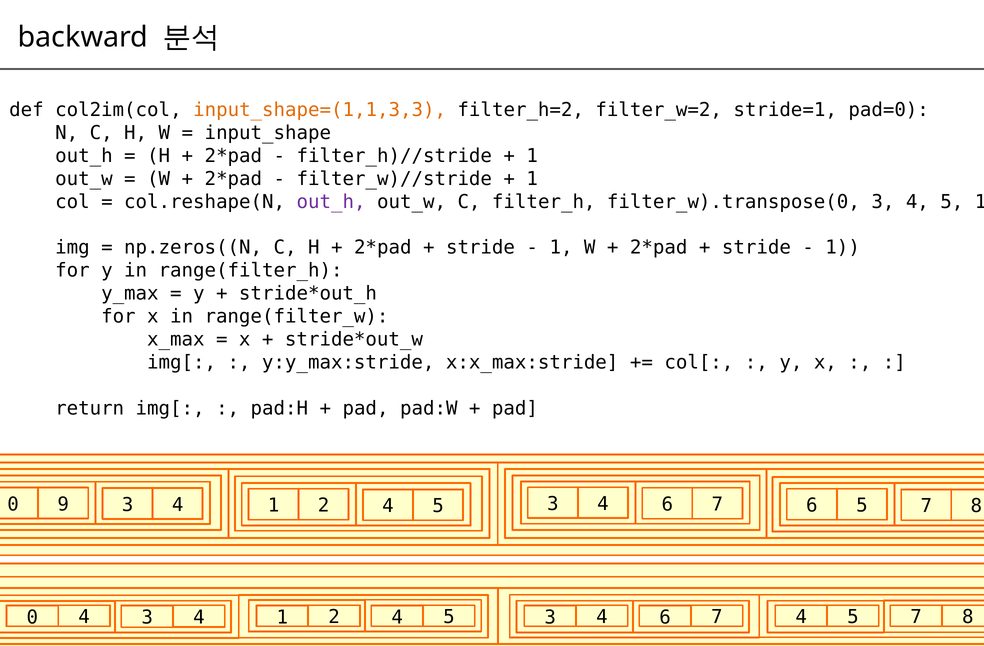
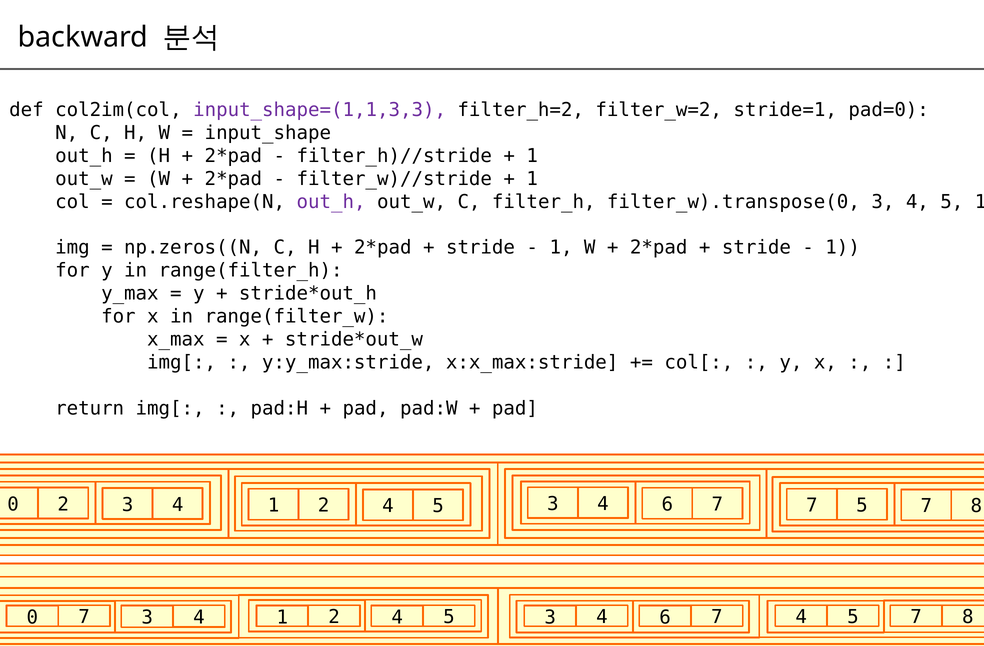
input_shape=(1,1,3,3 colour: orange -> purple
0 9: 9 -> 2
7 6: 6 -> 7
0 4: 4 -> 7
